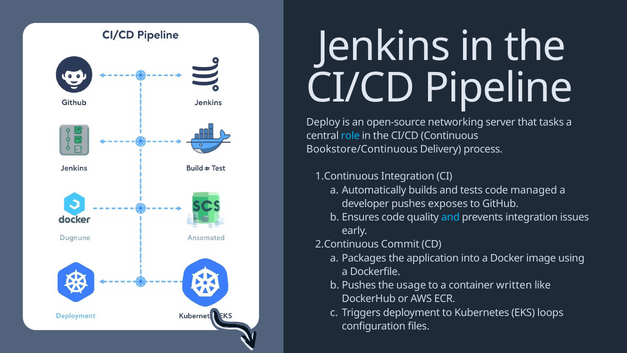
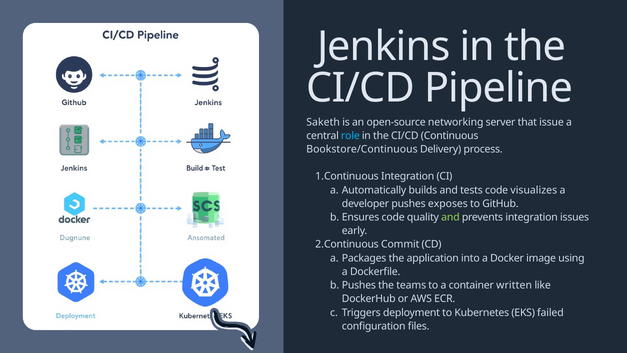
Deploy: Deploy -> Saketh
tasks: tasks -> issue
managed: managed -> visualizes
and at (450, 217) colour: light blue -> light green
usage: usage -> teams
loops: loops -> failed
